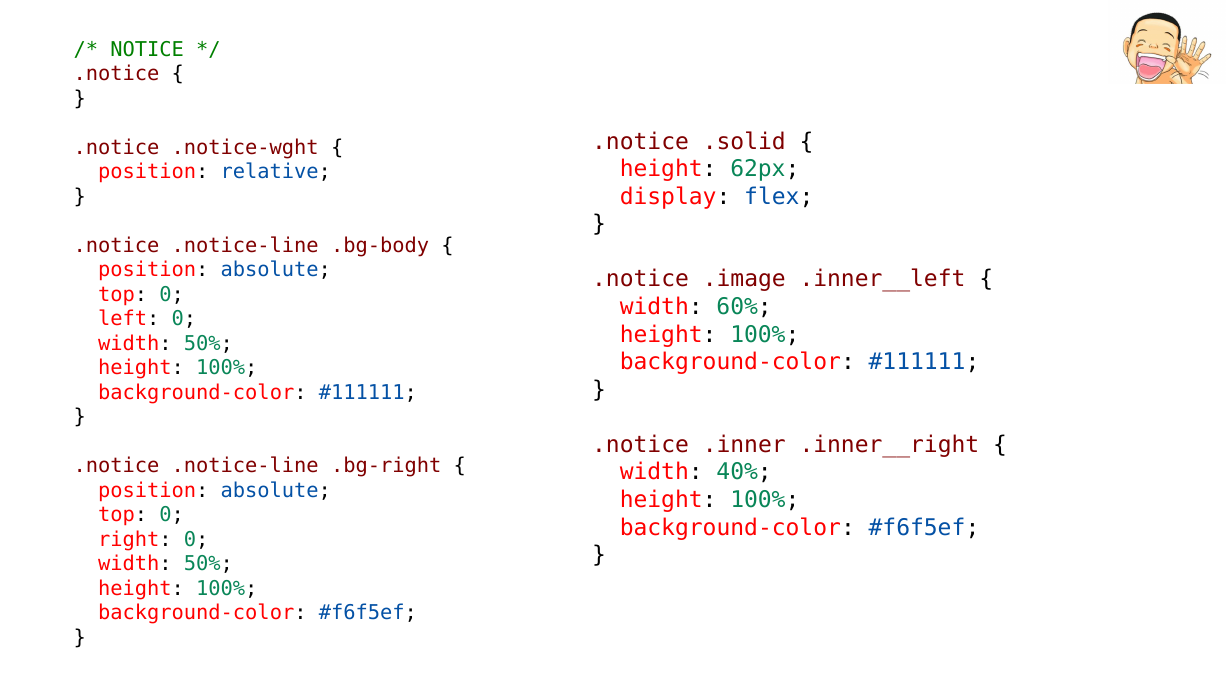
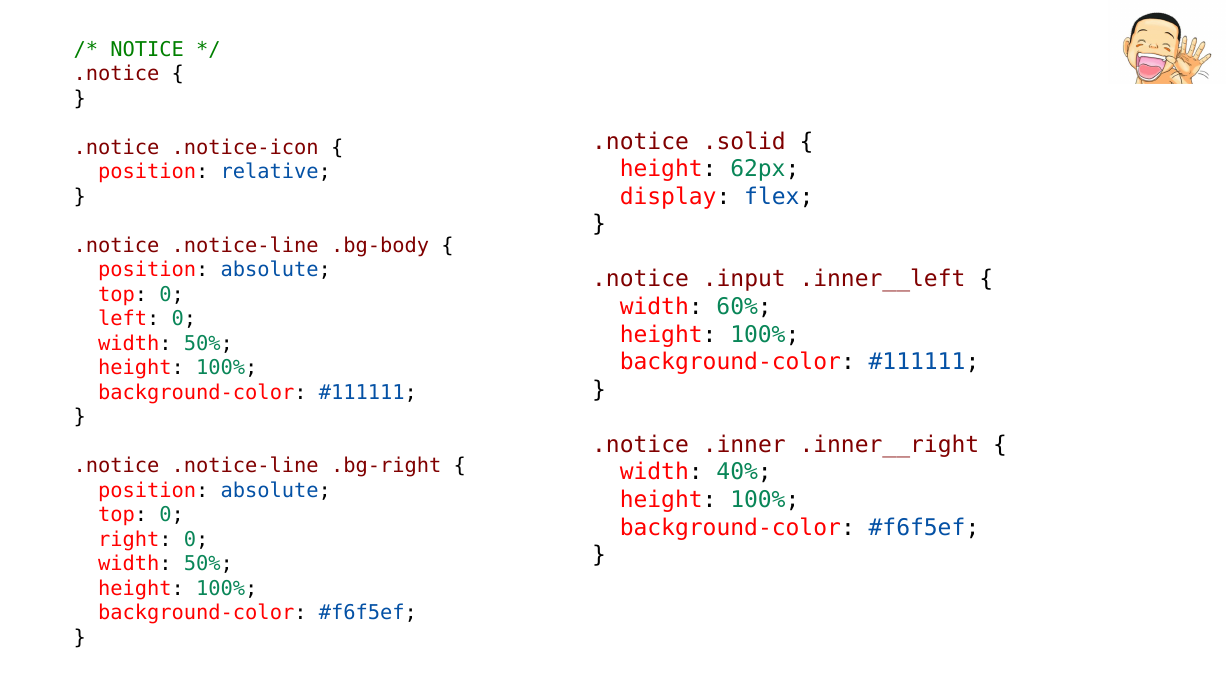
.notice-wght: .notice-wght -> .notice-icon
.image: .image -> .input
